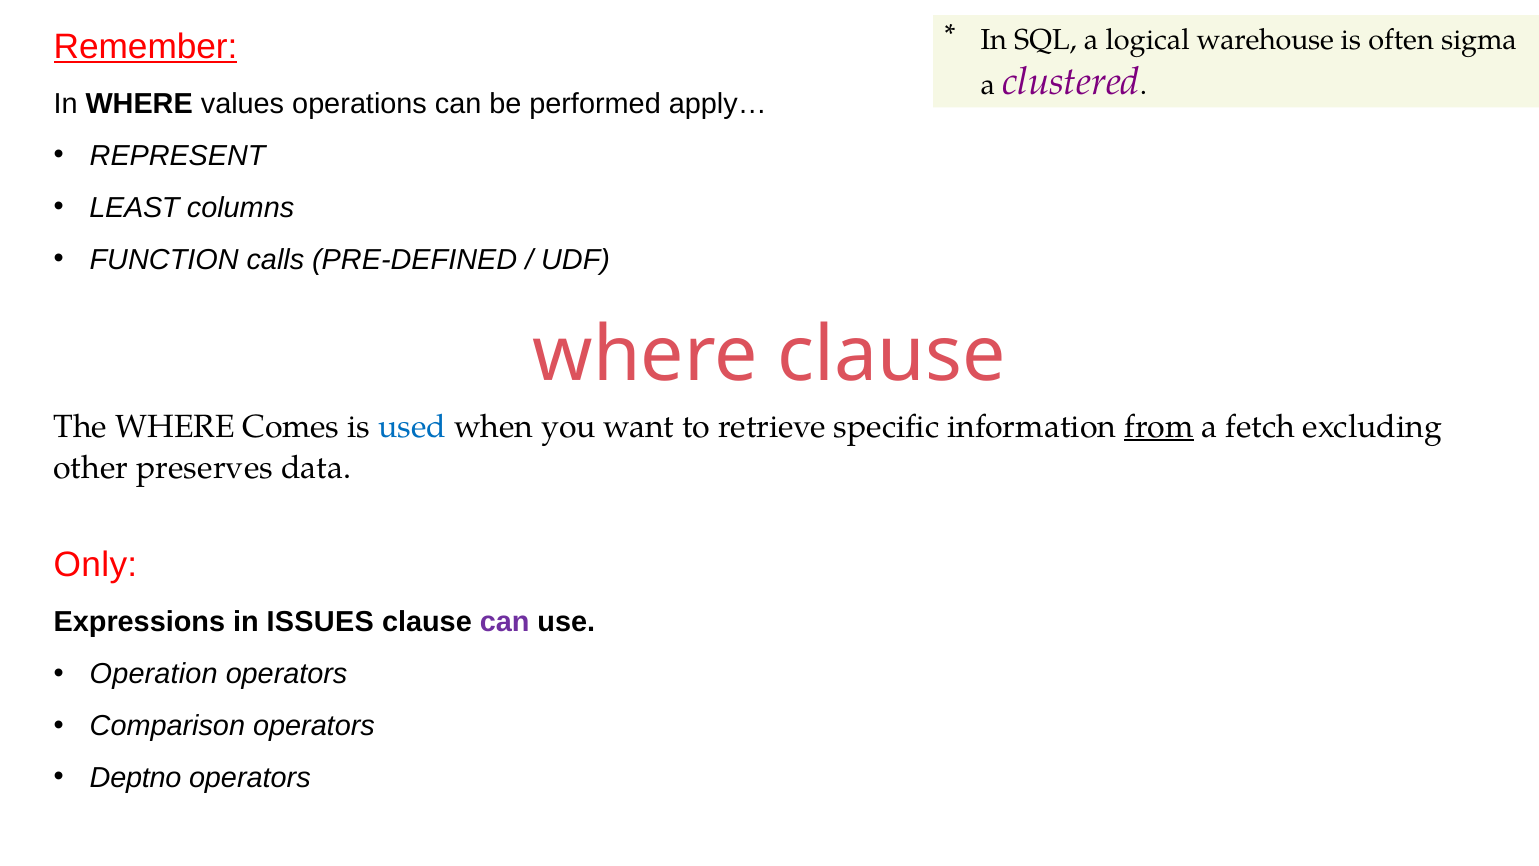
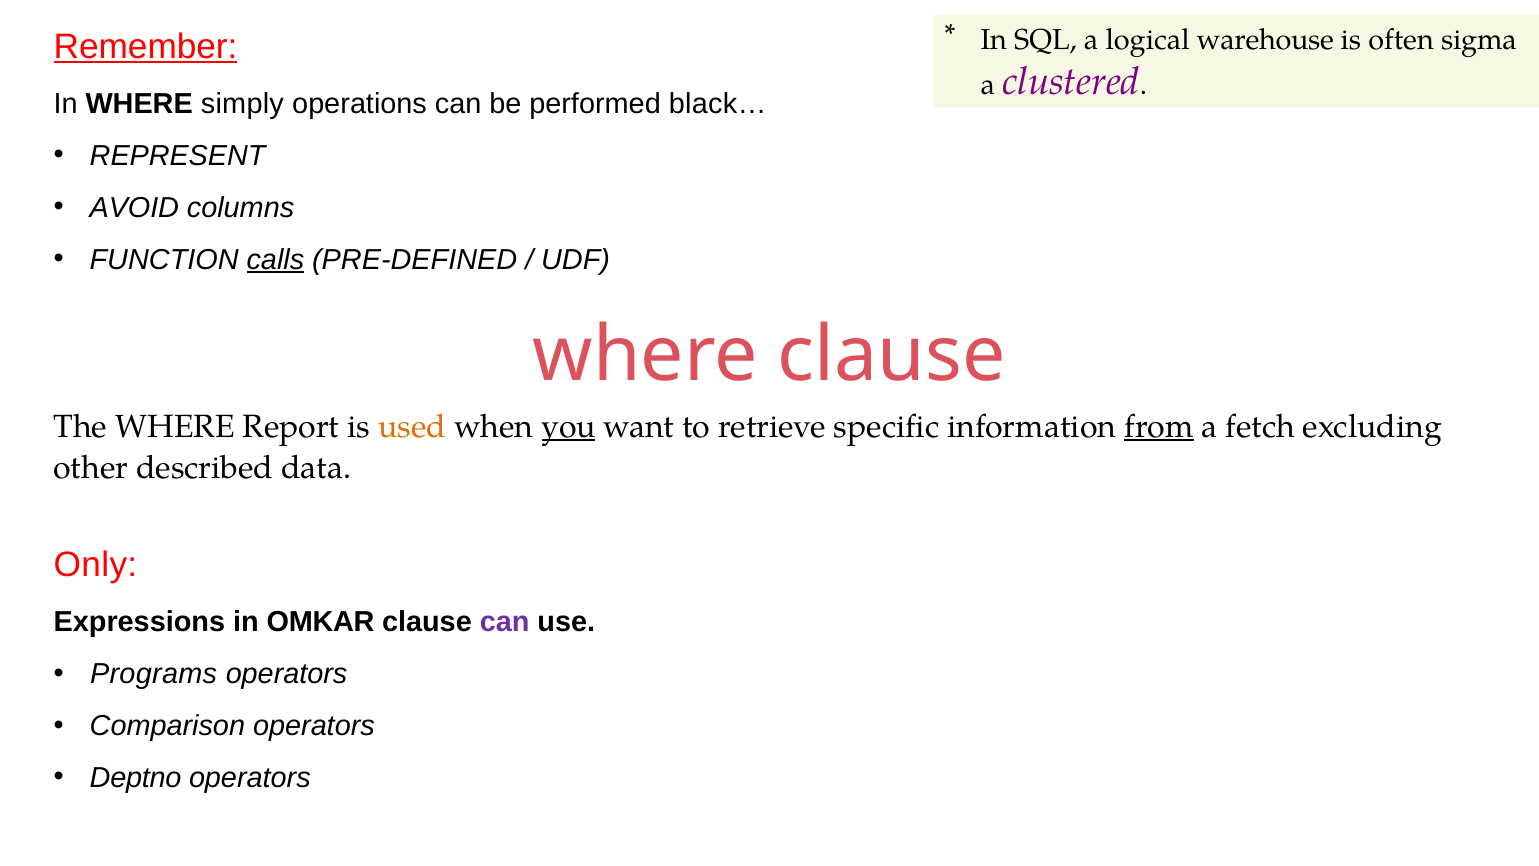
values: values -> simply
apply…: apply… -> black…
LEAST: LEAST -> AVOID
calls underline: none -> present
Comes: Comes -> Report
used colour: blue -> orange
you underline: none -> present
preserves: preserves -> described
ISSUES: ISSUES -> OMKAR
Operation: Operation -> Programs
